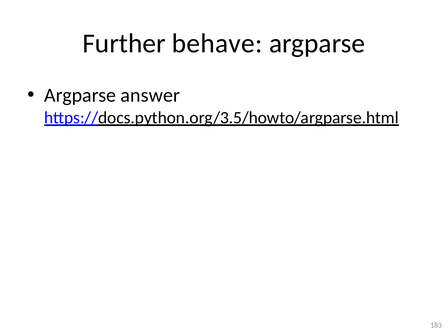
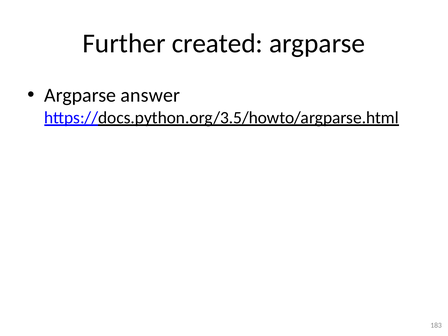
behave: behave -> created
